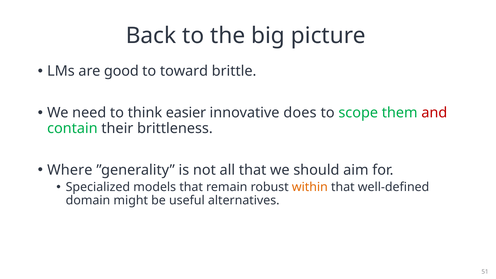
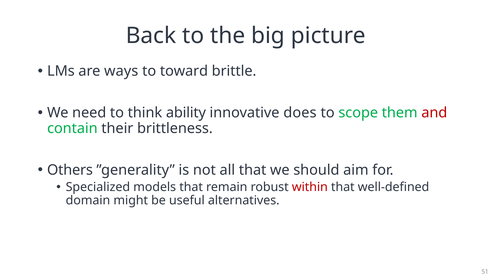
good: good -> ways
easier: easier -> ability
Where: Where -> Others
within colour: orange -> red
